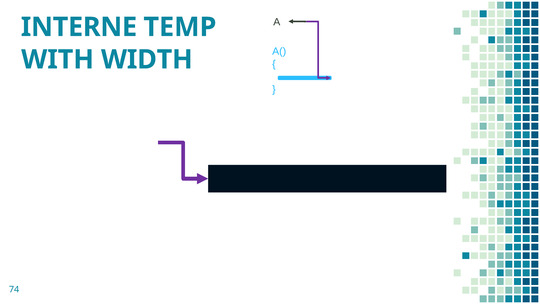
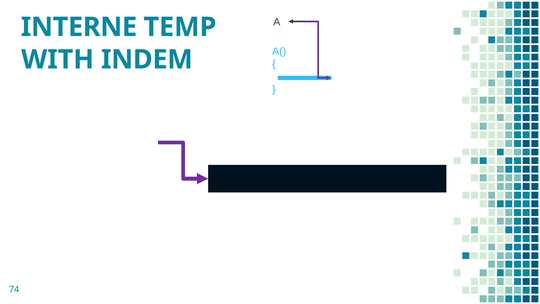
WIDTH: WIDTH -> INDEM
